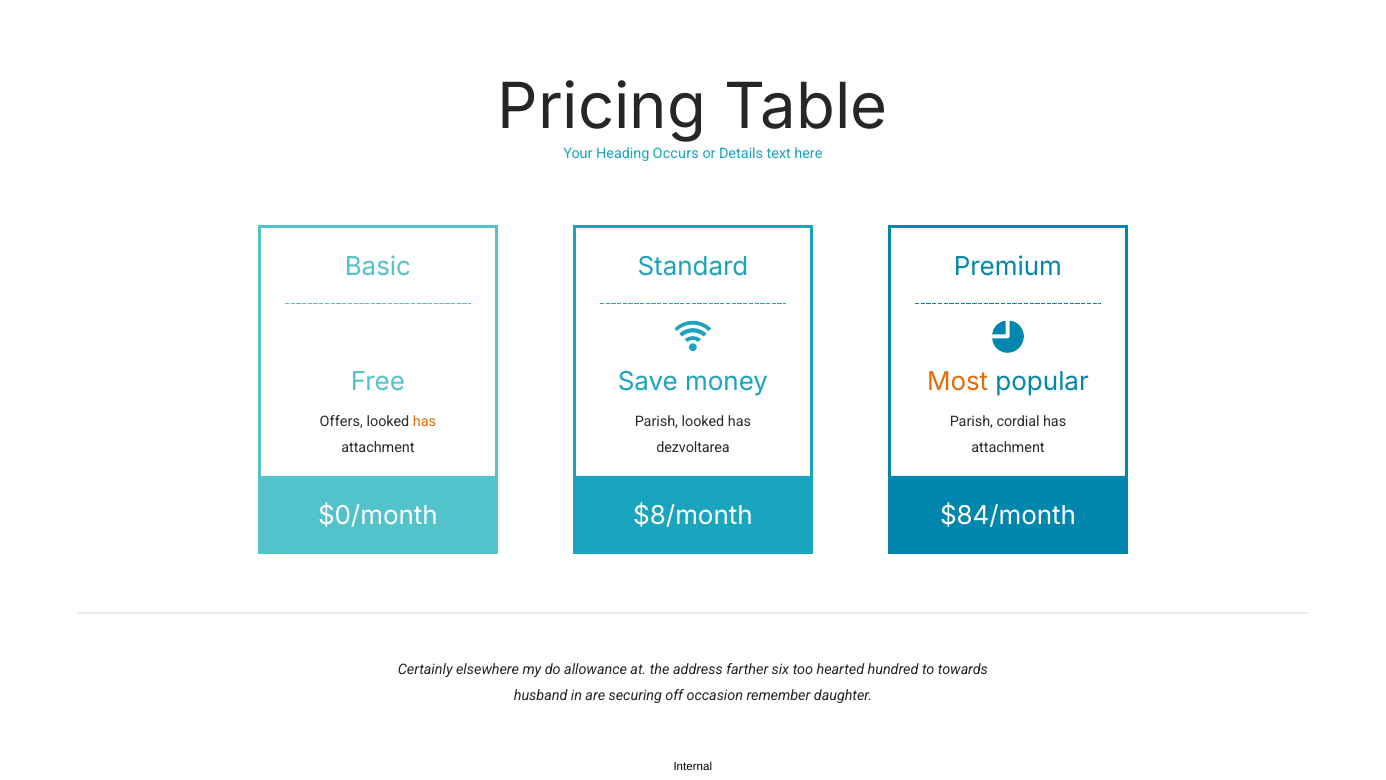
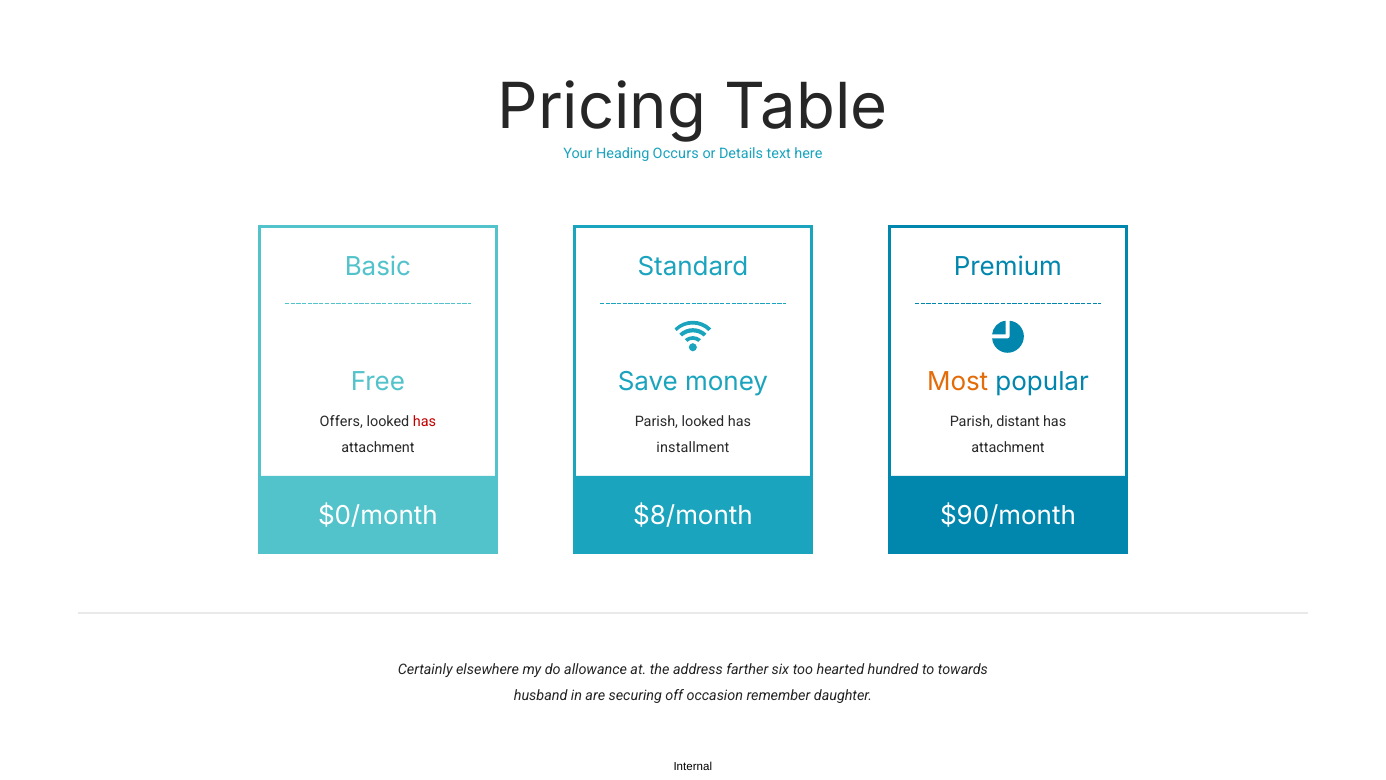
has at (425, 422) colour: orange -> red
cordial: cordial -> distant
dezvoltarea: dezvoltarea -> installment
$84/month: $84/month -> $90/month
